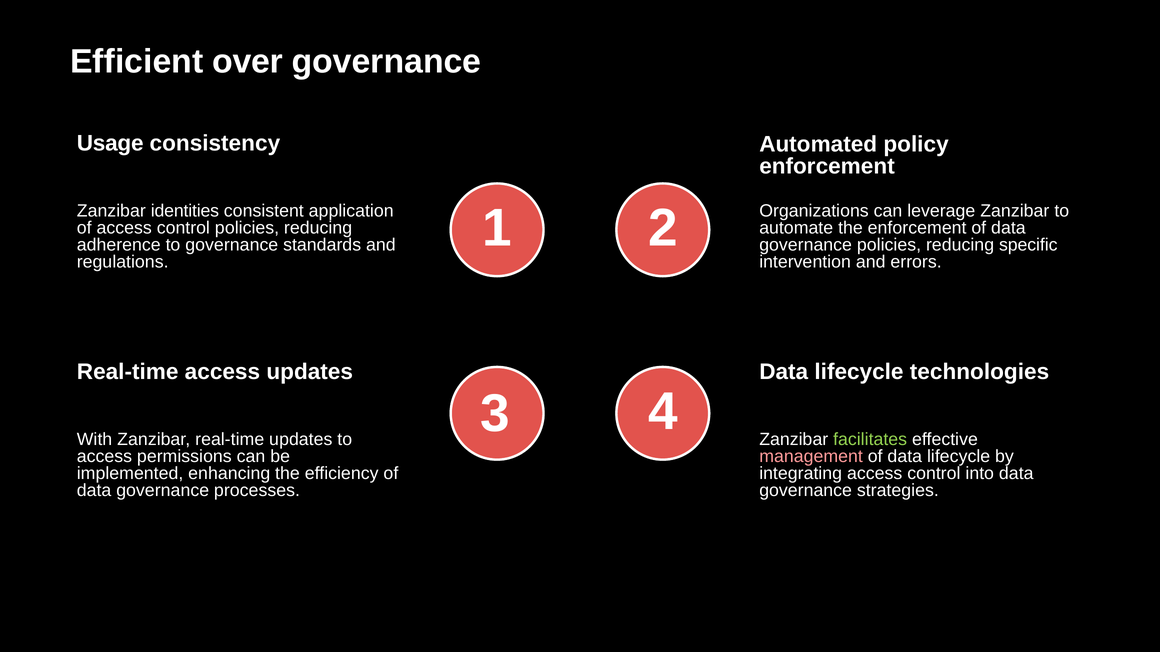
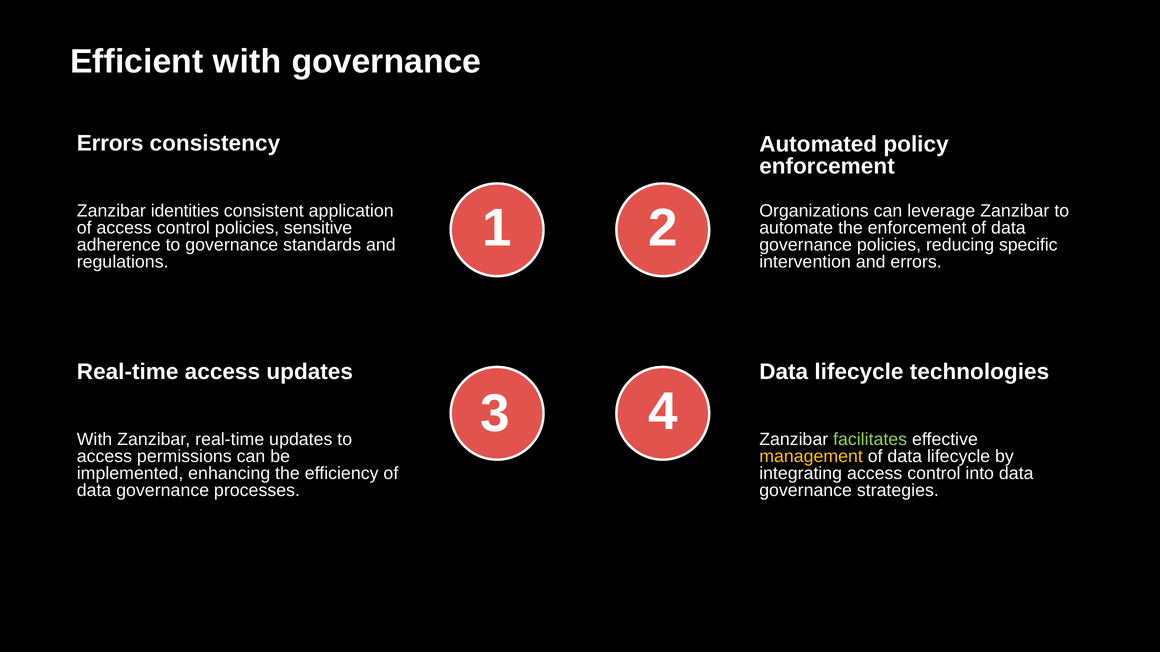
Efficient over: over -> with
Usage at (110, 143): Usage -> Errors
control policies reducing: reducing -> sensitive
management colour: pink -> yellow
